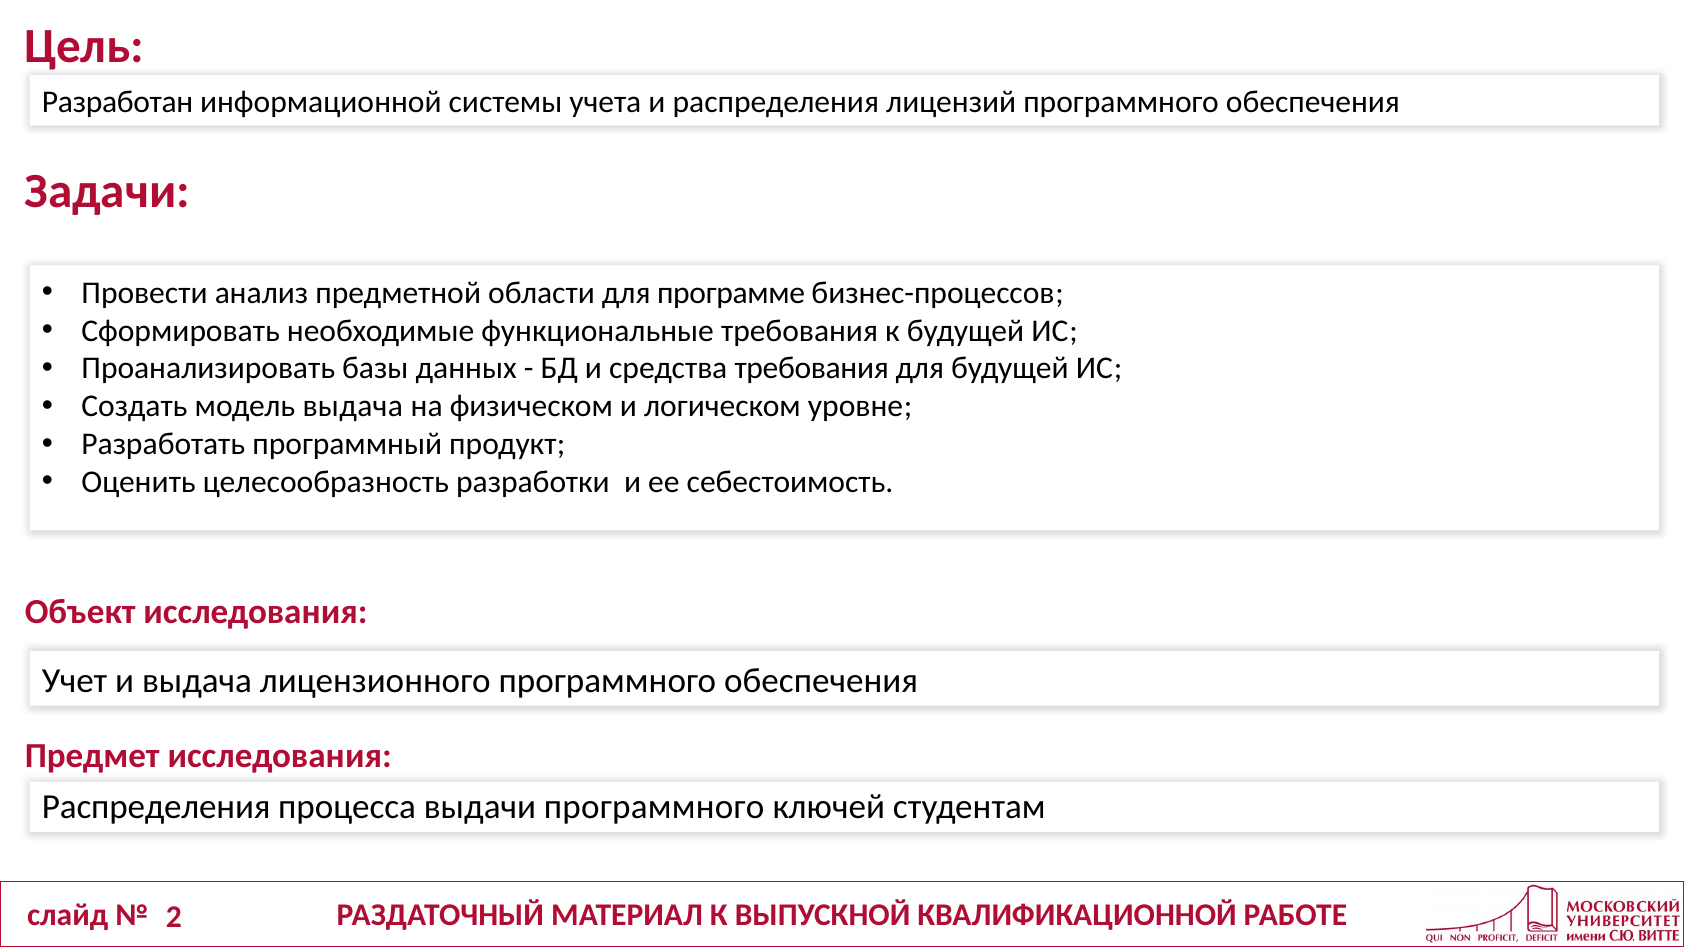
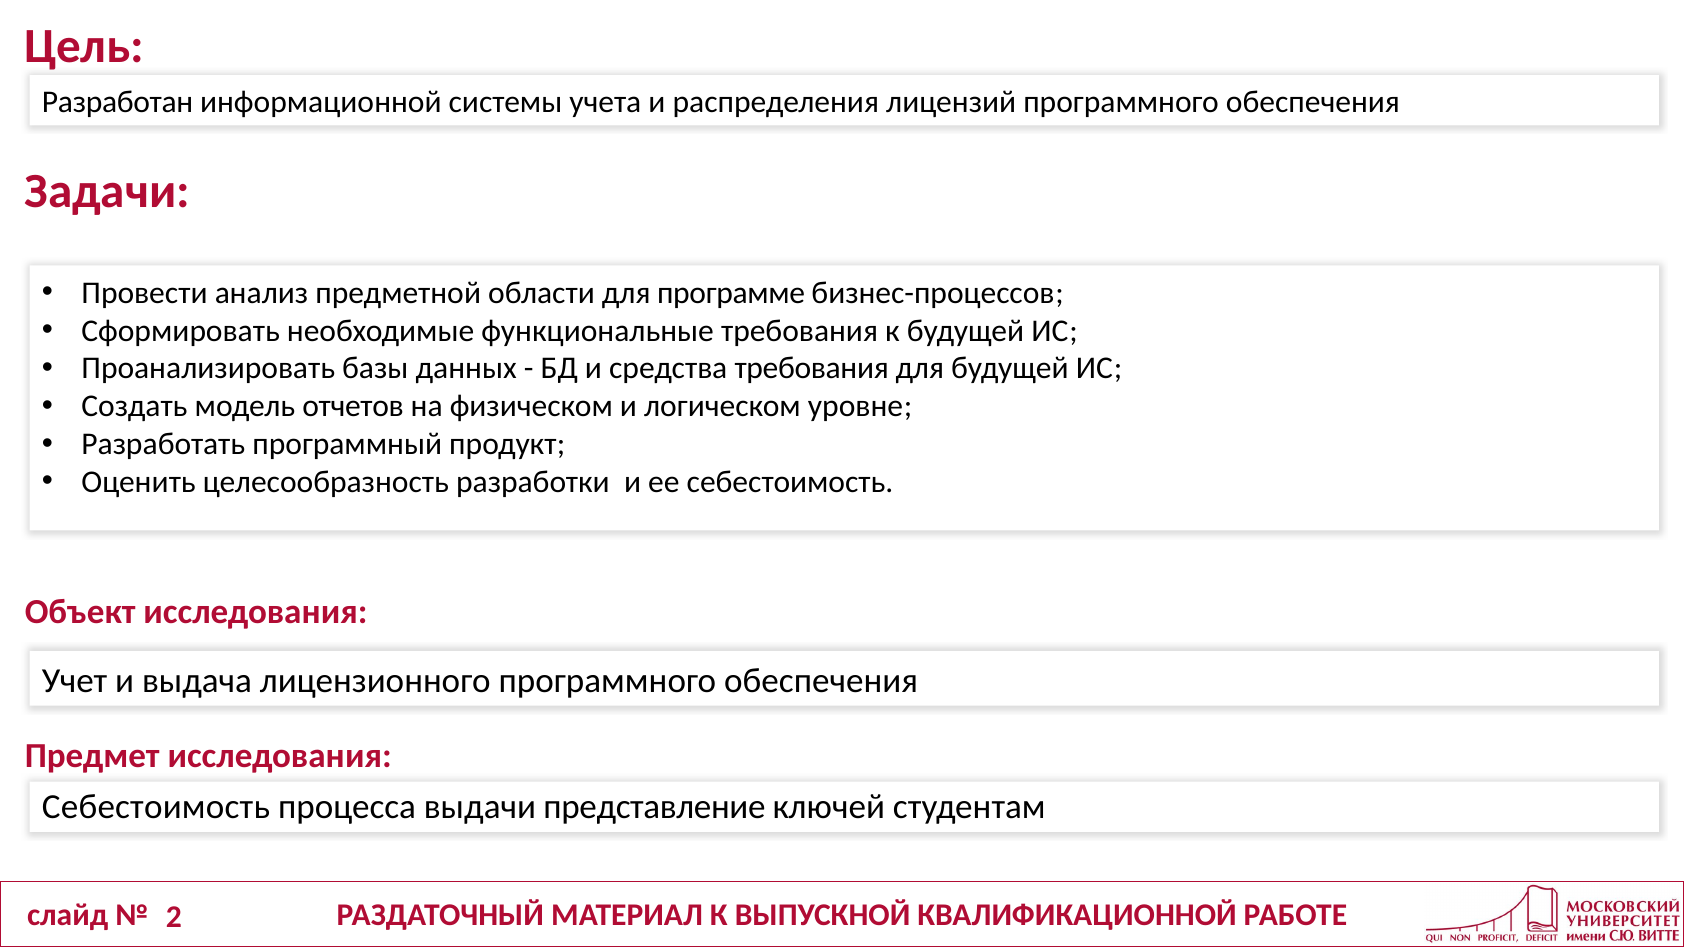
модель выдача: выдача -> отчетов
Распределения at (156, 807): Распределения -> Себестоимость
выдачи программного: программного -> представление
